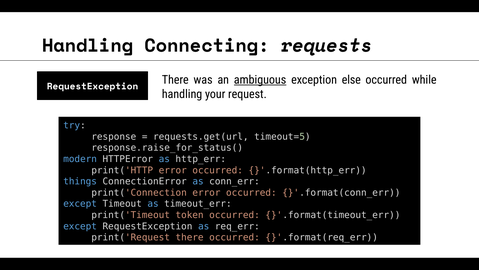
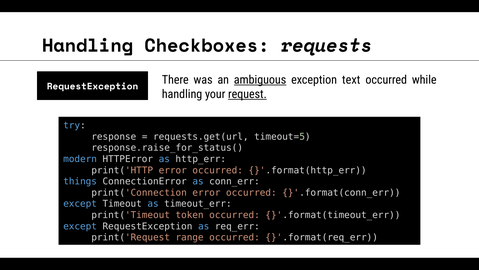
Connecting: Connecting -> Checkboxes
else: else -> text
request underline: none -> present
print('Request there: there -> range
